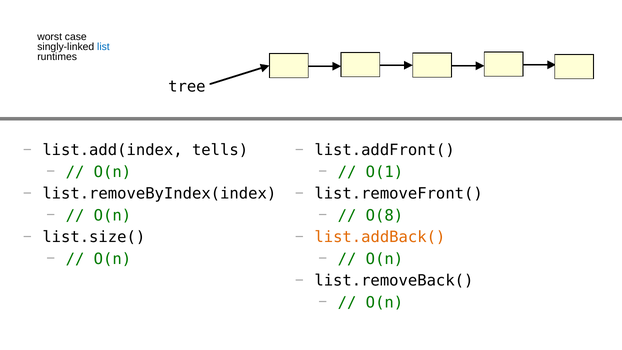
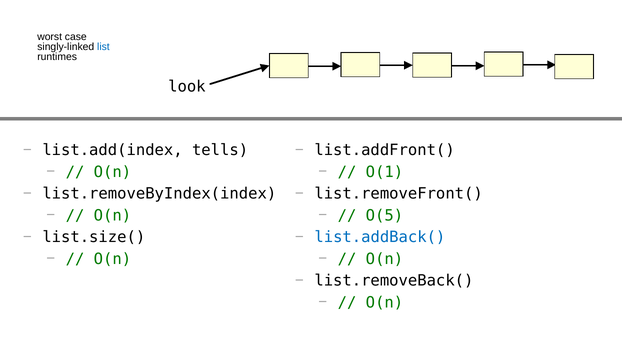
tree: tree -> look
O(8: O(8 -> O(5
list.addBack( colour: orange -> blue
